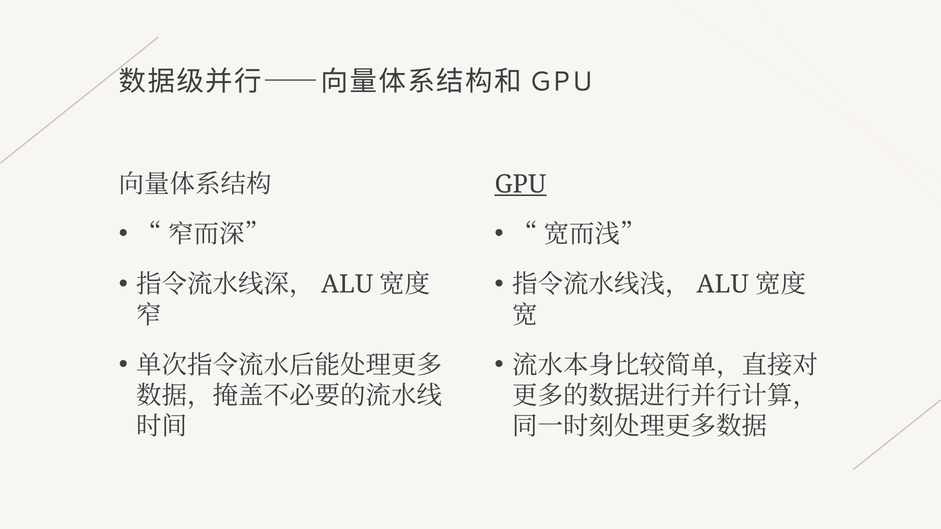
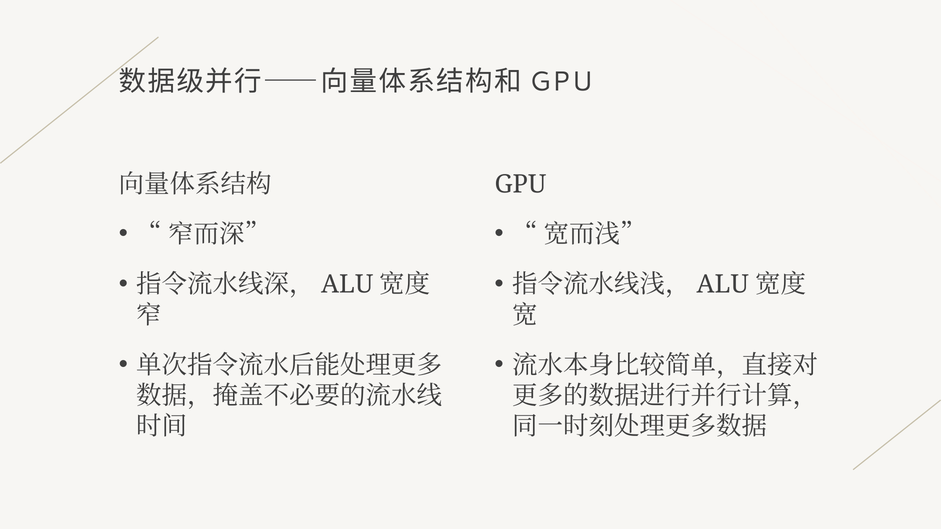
GPU at (520, 184) underline: present -> none
